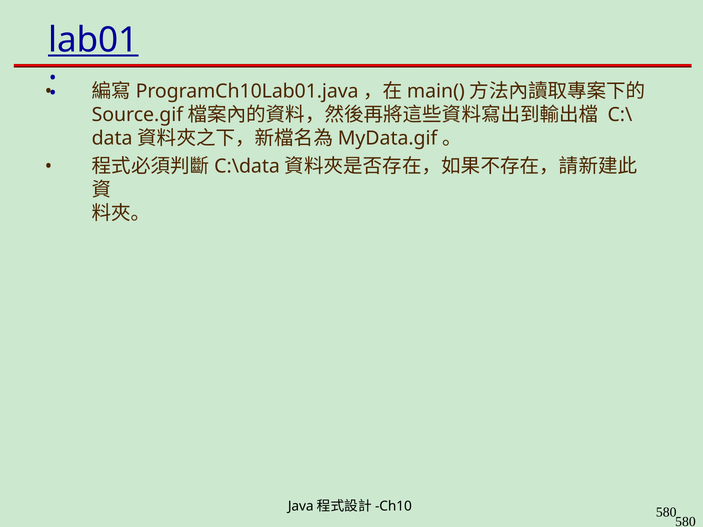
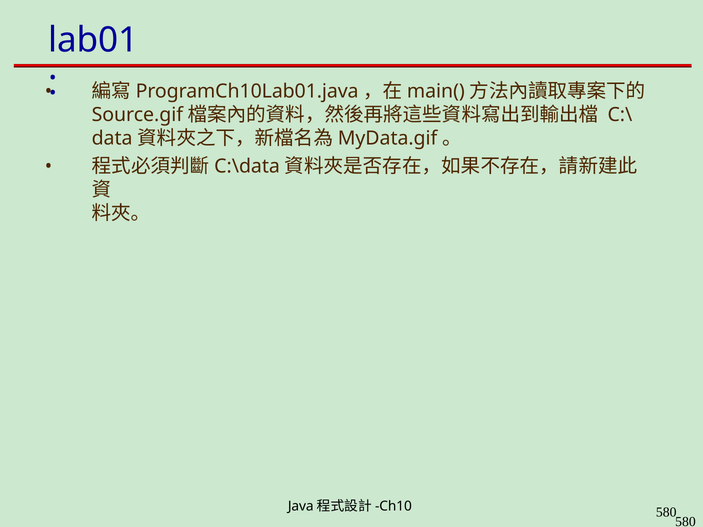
lab01 underline: present -> none
